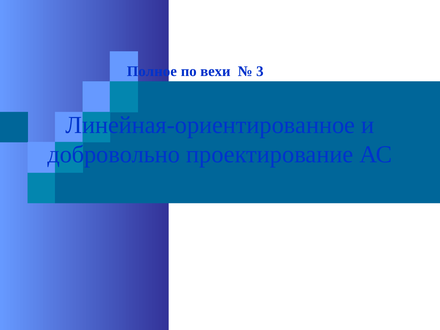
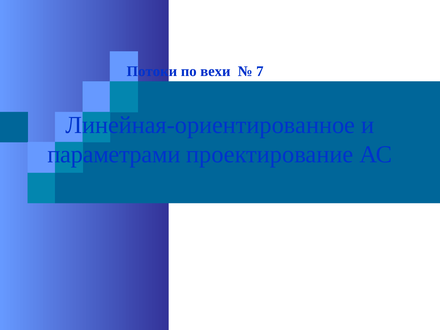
Полное: Полное -> Потоки
3: 3 -> 7
добровольно: добровольно -> параметрами
